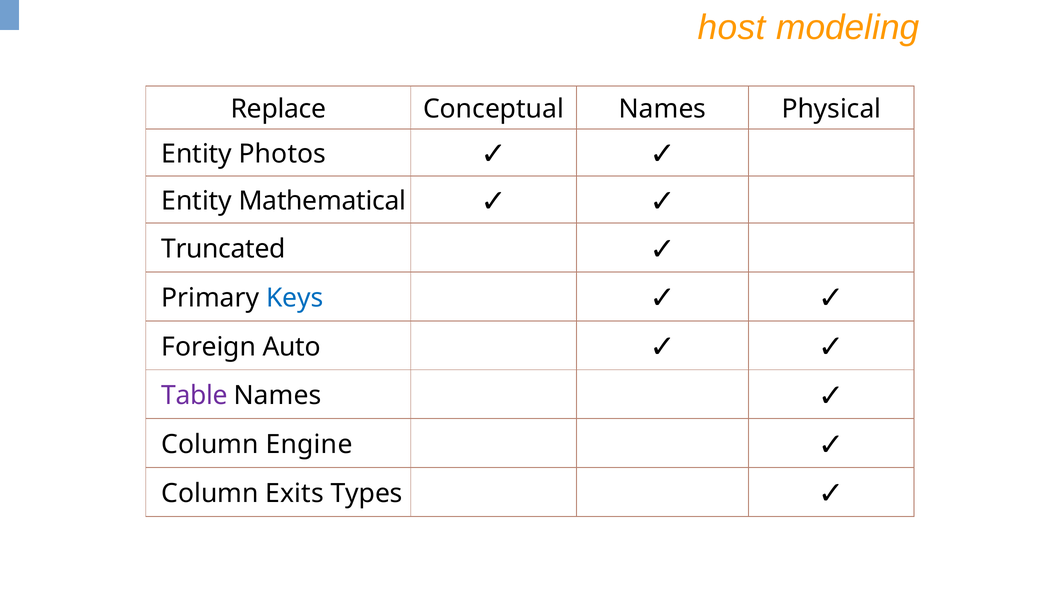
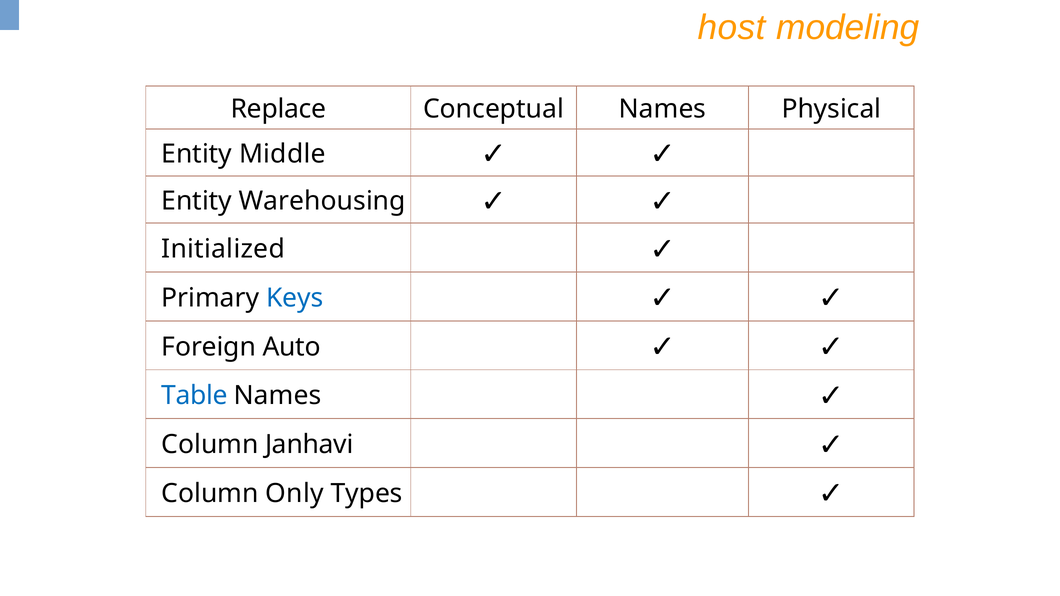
Photos: Photos -> Middle
Mathematical: Mathematical -> Warehousing
Truncated: Truncated -> Initialized
Table colour: purple -> blue
Engine: Engine -> Janhavi
Exits: Exits -> Only
